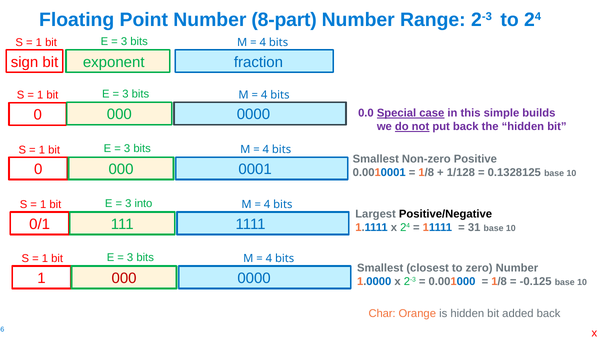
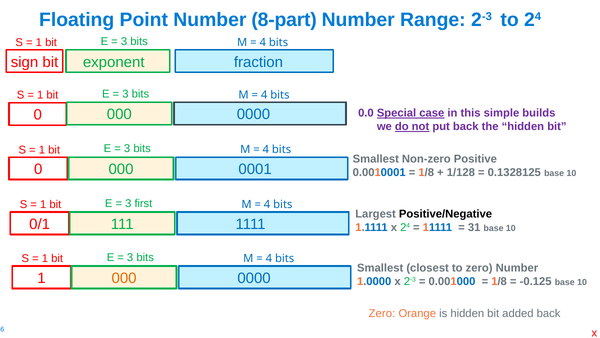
into: into -> first
000 at (124, 278) colour: red -> orange
Char at (382, 313): Char -> Zero
